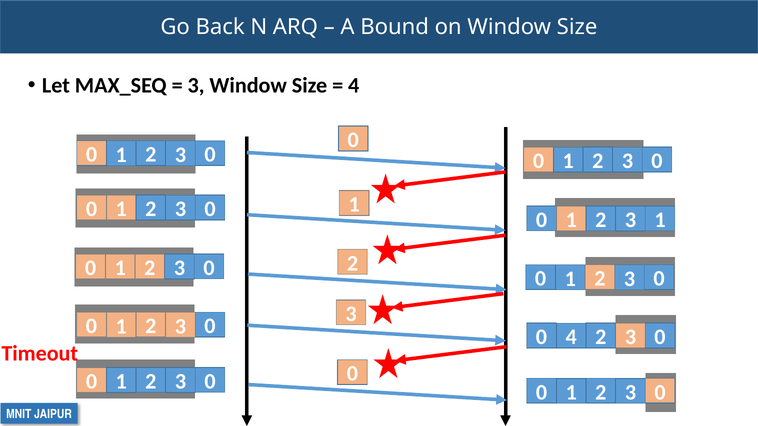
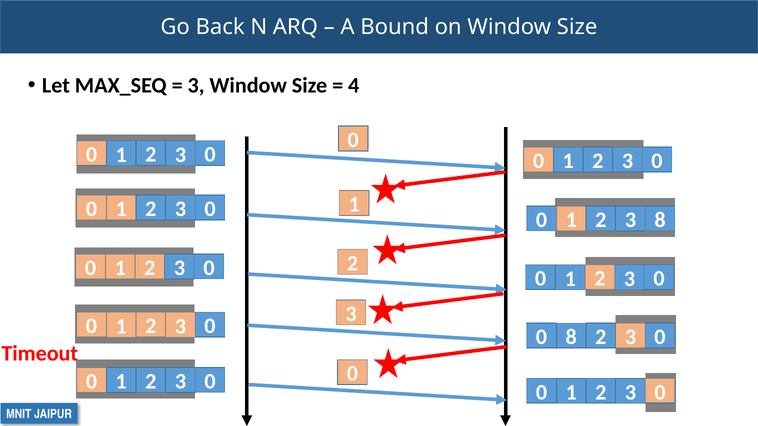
3 1: 1 -> 8
0 4: 4 -> 8
